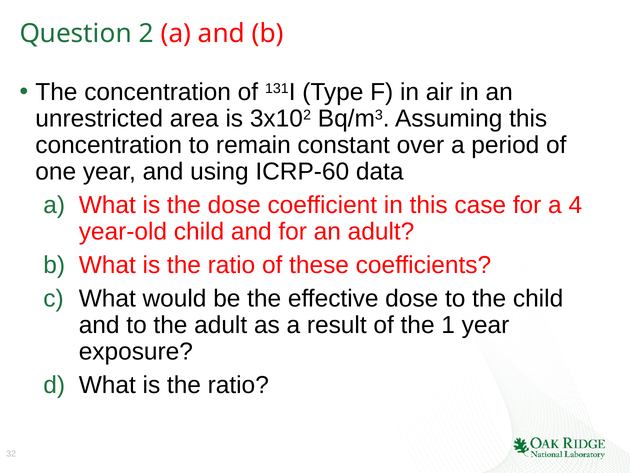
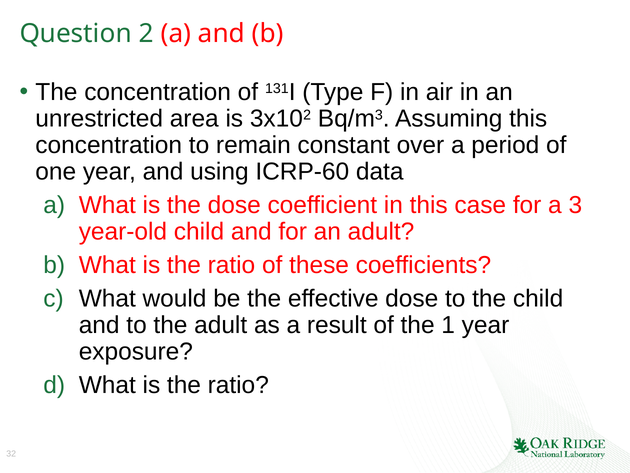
4: 4 -> 3
